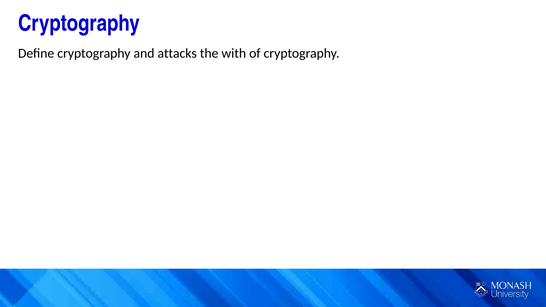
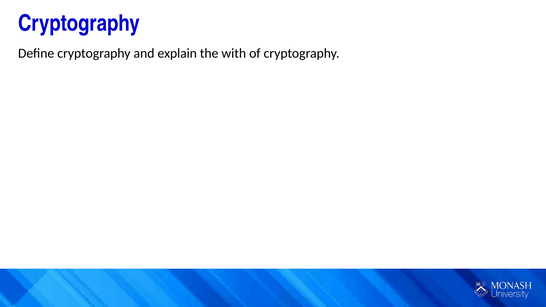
attacks: attacks -> explain
